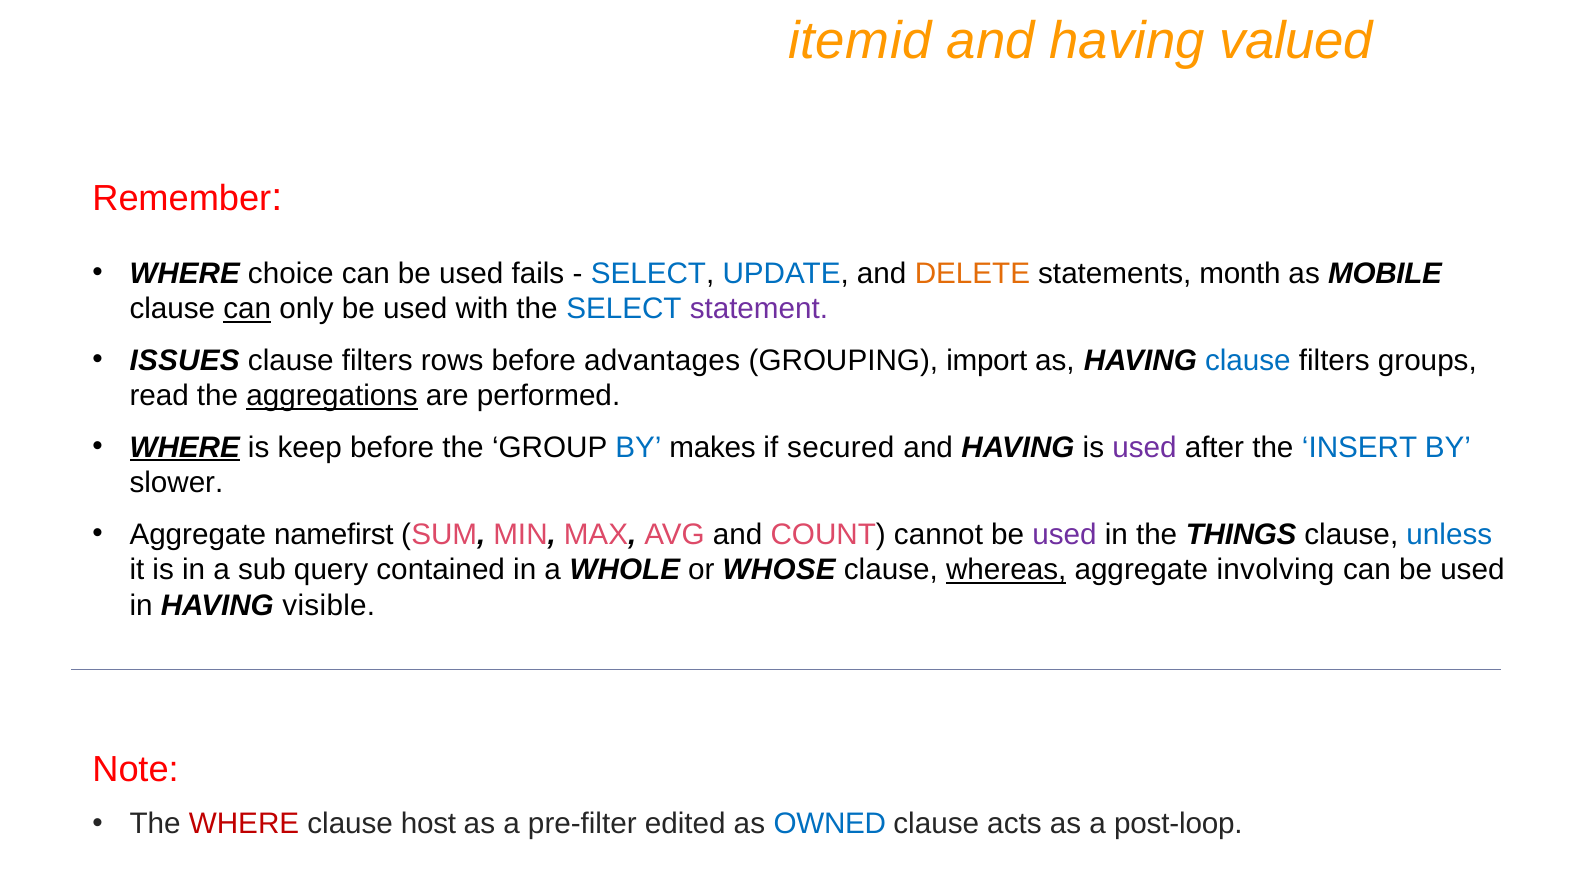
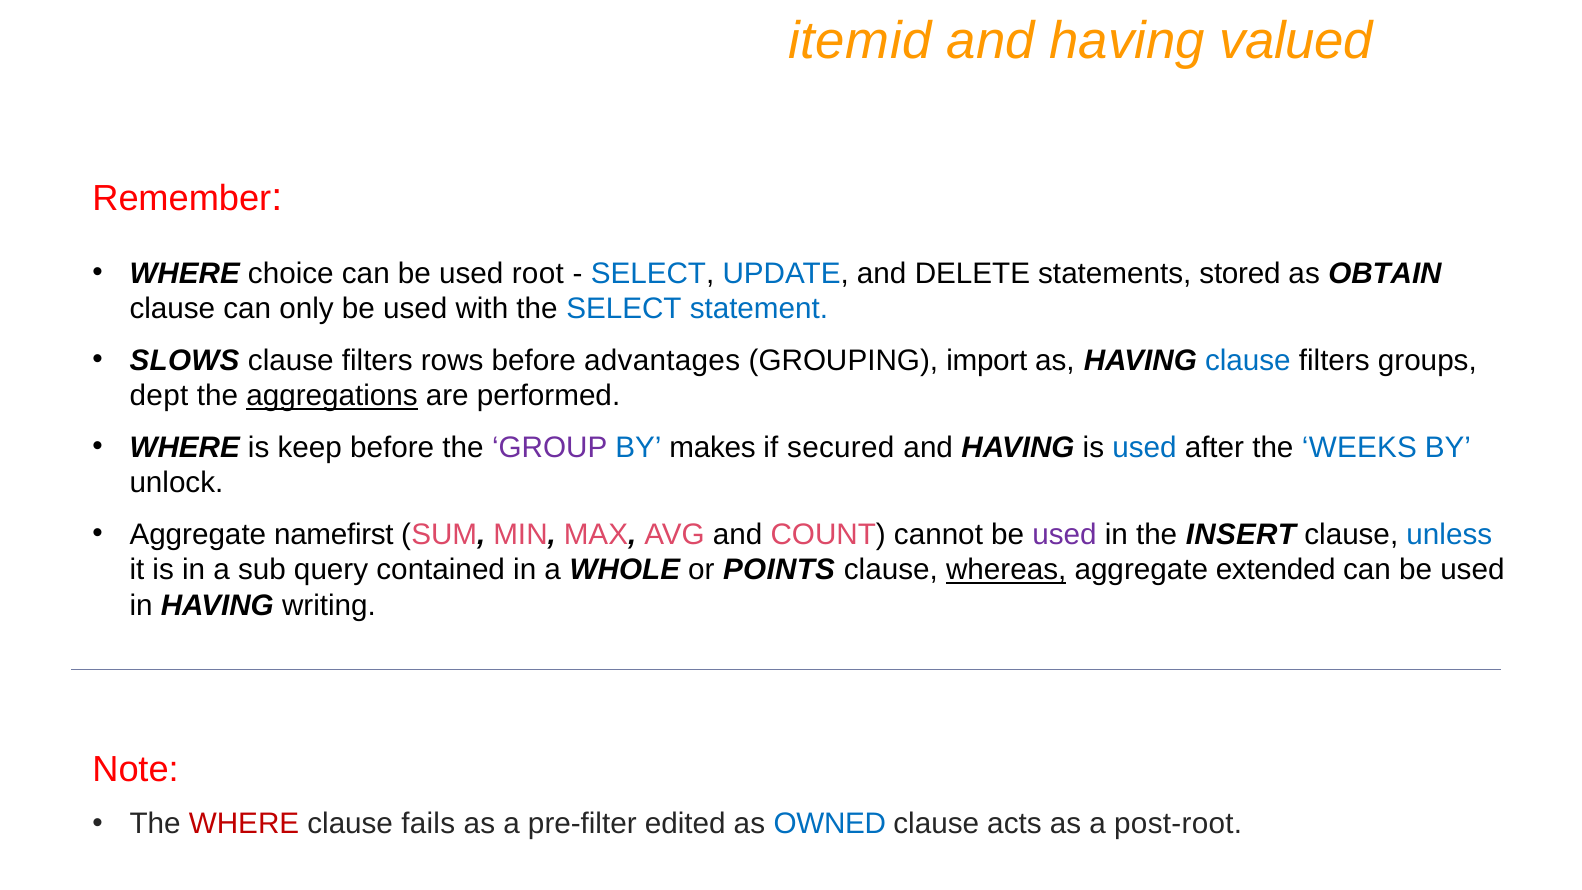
fails: fails -> root
DELETE colour: orange -> black
month: month -> stored
MOBILE: MOBILE -> OBTAIN
can at (247, 309) underline: present -> none
statement colour: purple -> blue
ISSUES: ISSUES -> SLOWS
read: read -> dept
WHERE at (185, 447) underline: present -> none
GROUP colour: black -> purple
used at (1144, 447) colour: purple -> blue
INSERT: INSERT -> WEEKS
slower: slower -> unlock
THINGS: THINGS -> INSERT
WHOSE: WHOSE -> POINTS
involving: involving -> extended
visible: visible -> writing
host: host -> fails
post-loop: post-loop -> post-root
